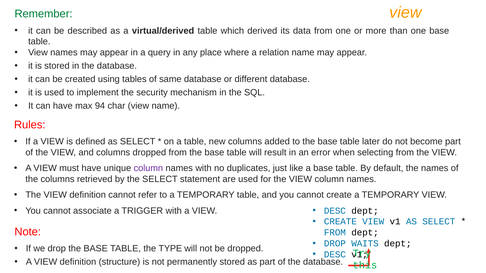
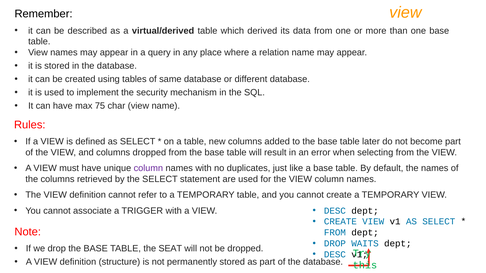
Remember colour: green -> black
94: 94 -> 75
TYPE: TYPE -> SEAT
